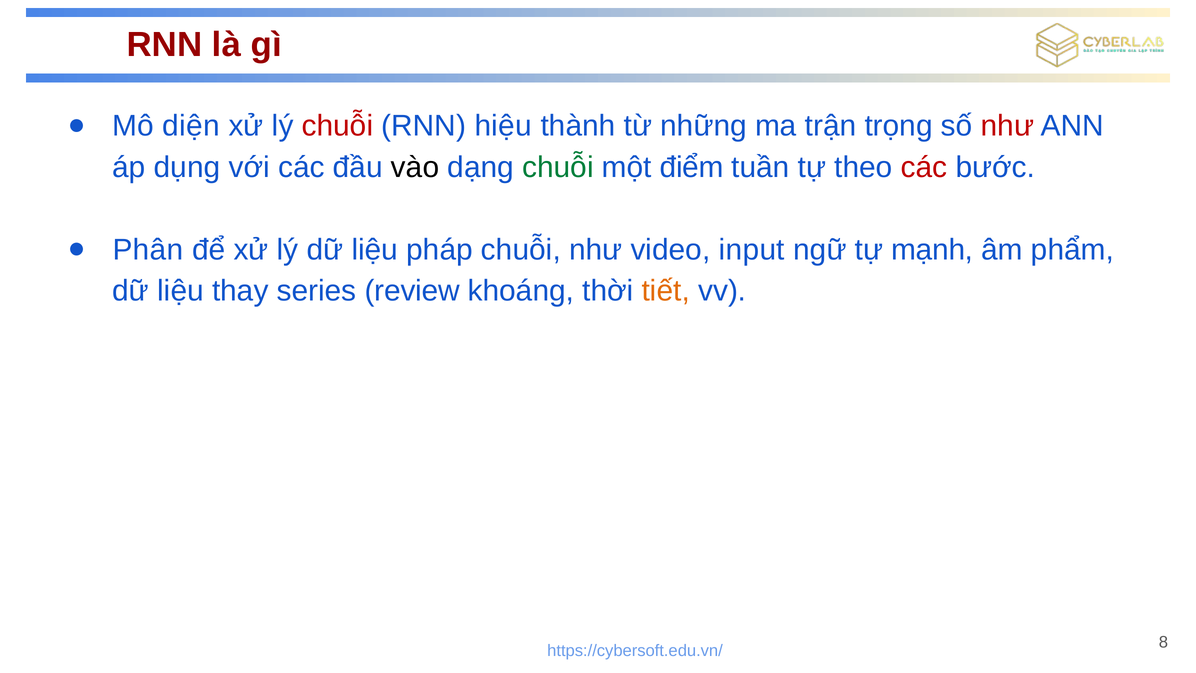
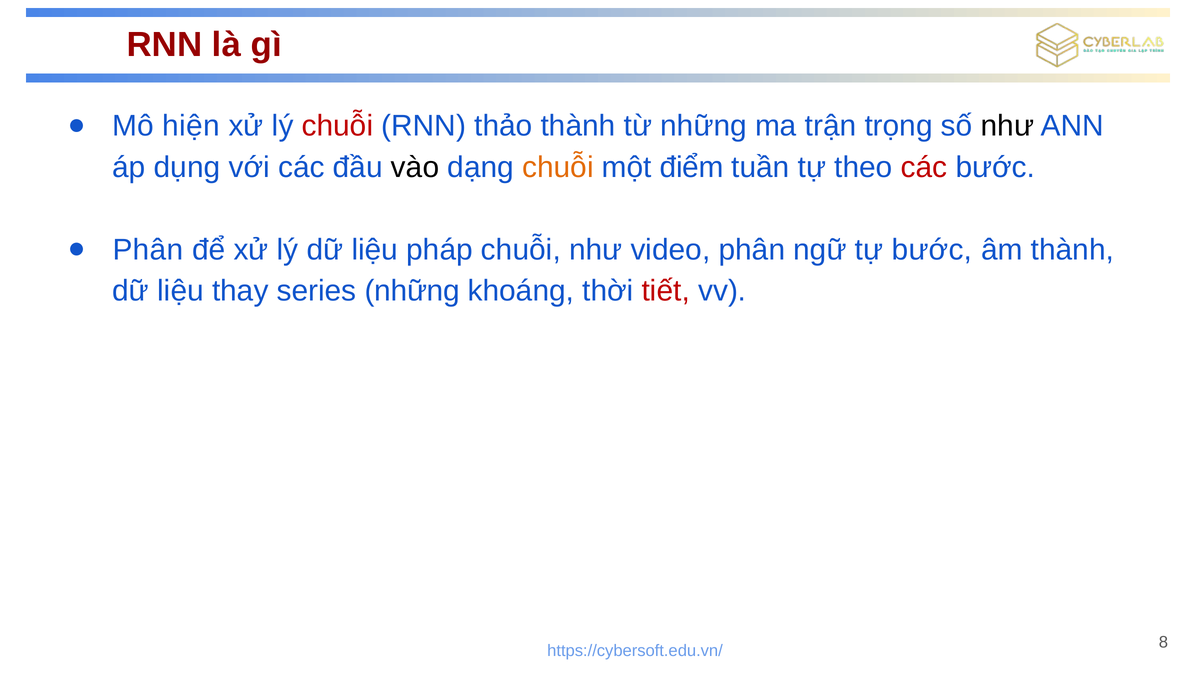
diện: diện -> hiện
hiệu: hiệu -> thảo
như at (1007, 126) colour: red -> black
chuỗi at (558, 167) colour: green -> orange
video input: input -> phân
tự mạnh: mạnh -> bước
âm phẩm: phẩm -> thành
series review: review -> những
tiết colour: orange -> red
